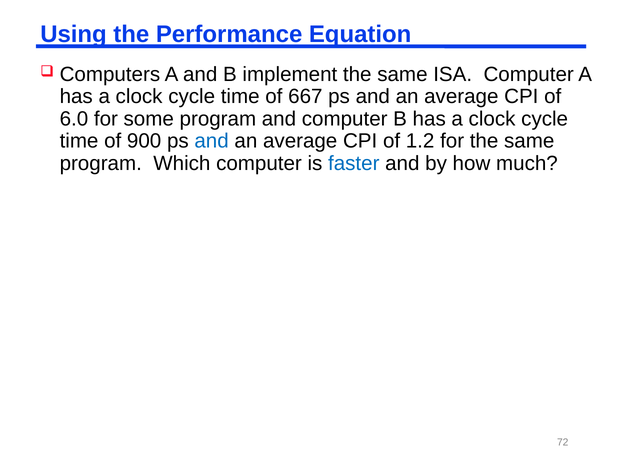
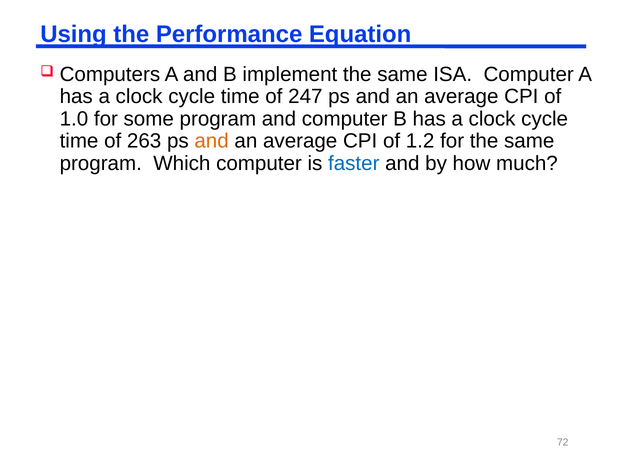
667: 667 -> 247
6.0: 6.0 -> 1.0
900: 900 -> 263
and at (212, 141) colour: blue -> orange
